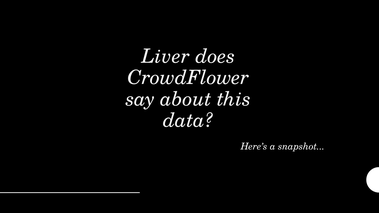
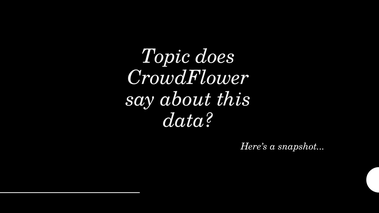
Liver: Liver -> Topic
